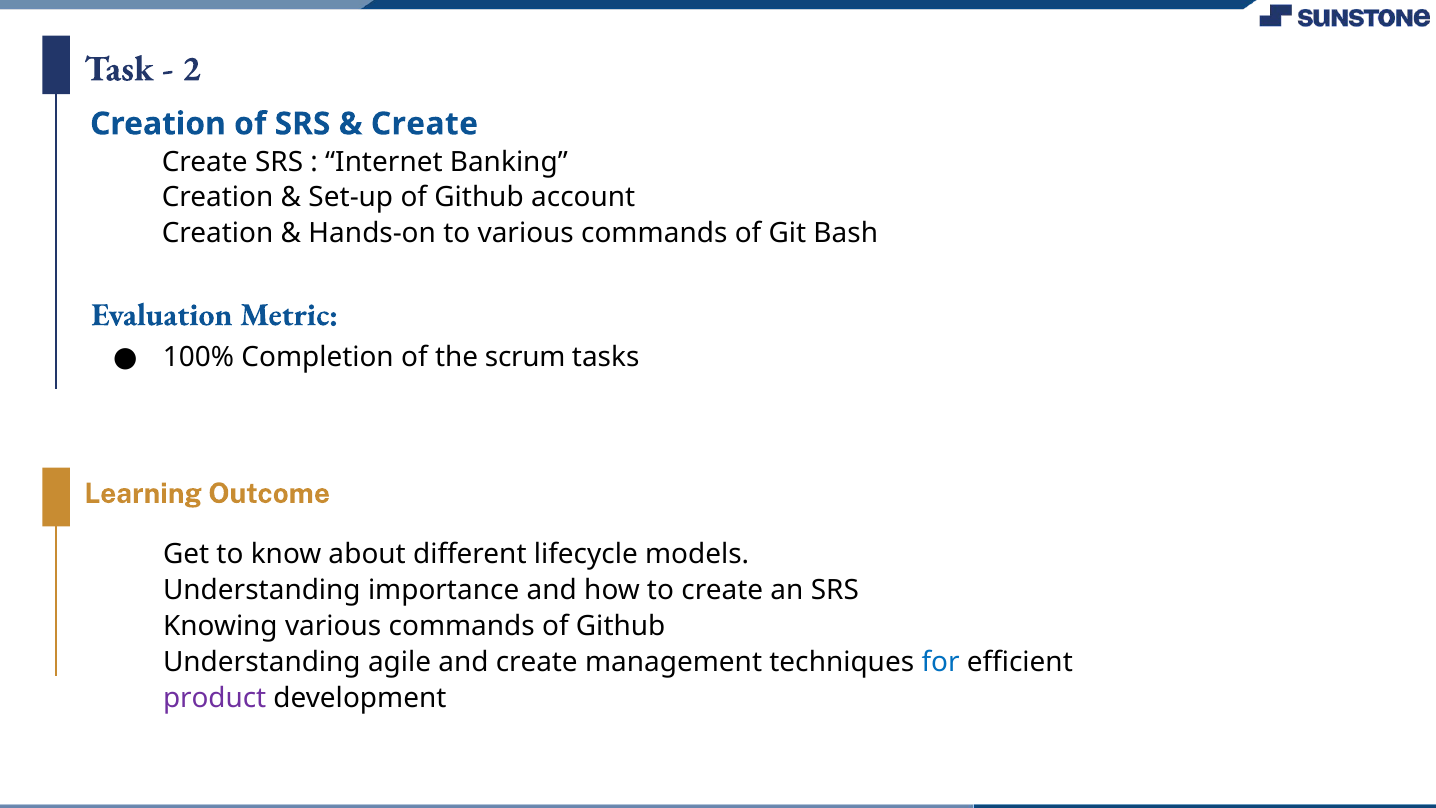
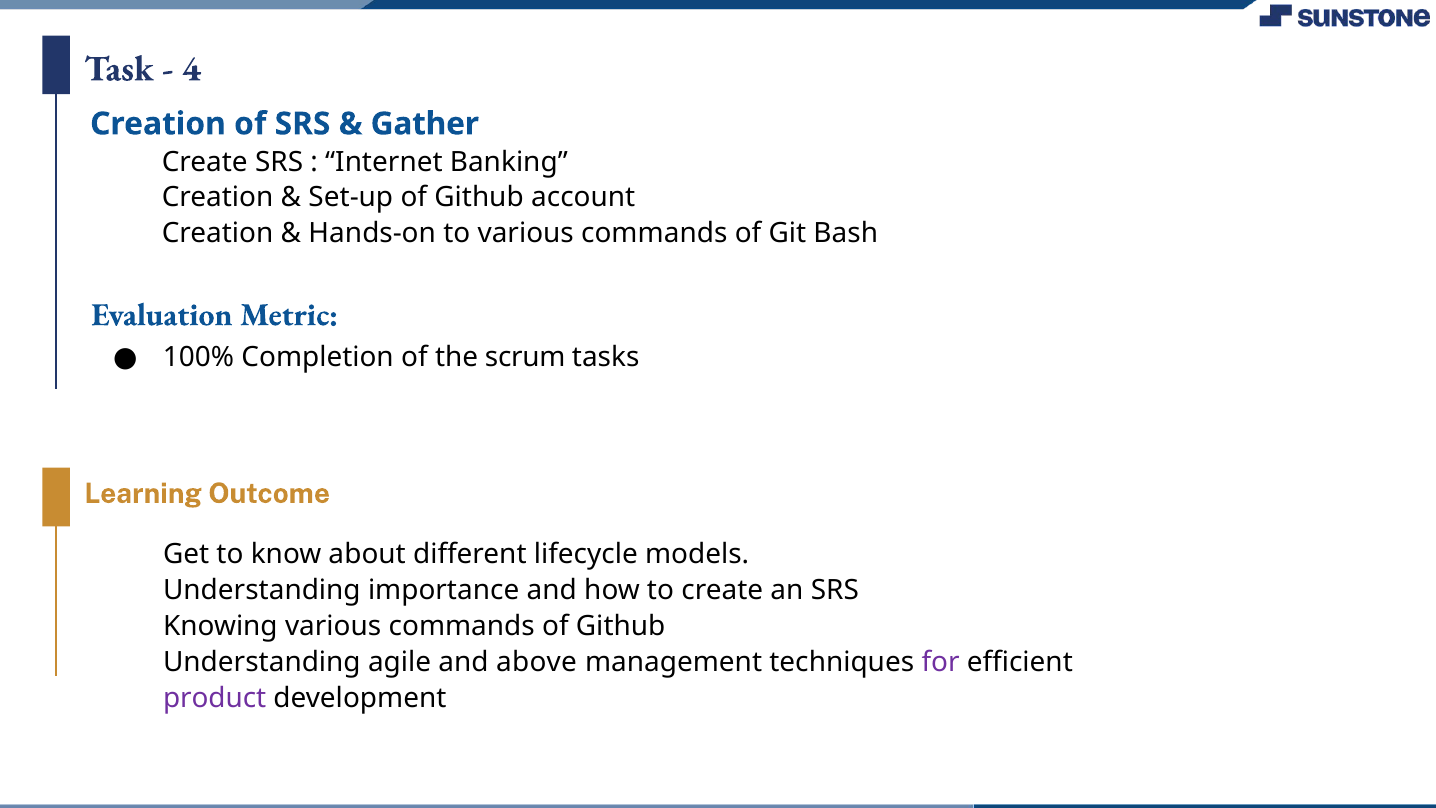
2: 2 -> 4
Create at (424, 124): Create -> Gather
and create: create -> above
for colour: blue -> purple
